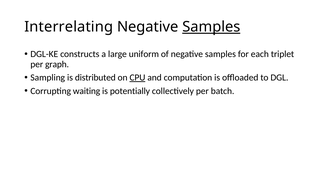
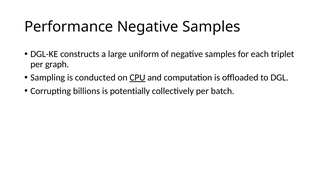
Interrelating: Interrelating -> Performance
Samples at (211, 27) underline: present -> none
distributed: distributed -> conducted
waiting: waiting -> billions
